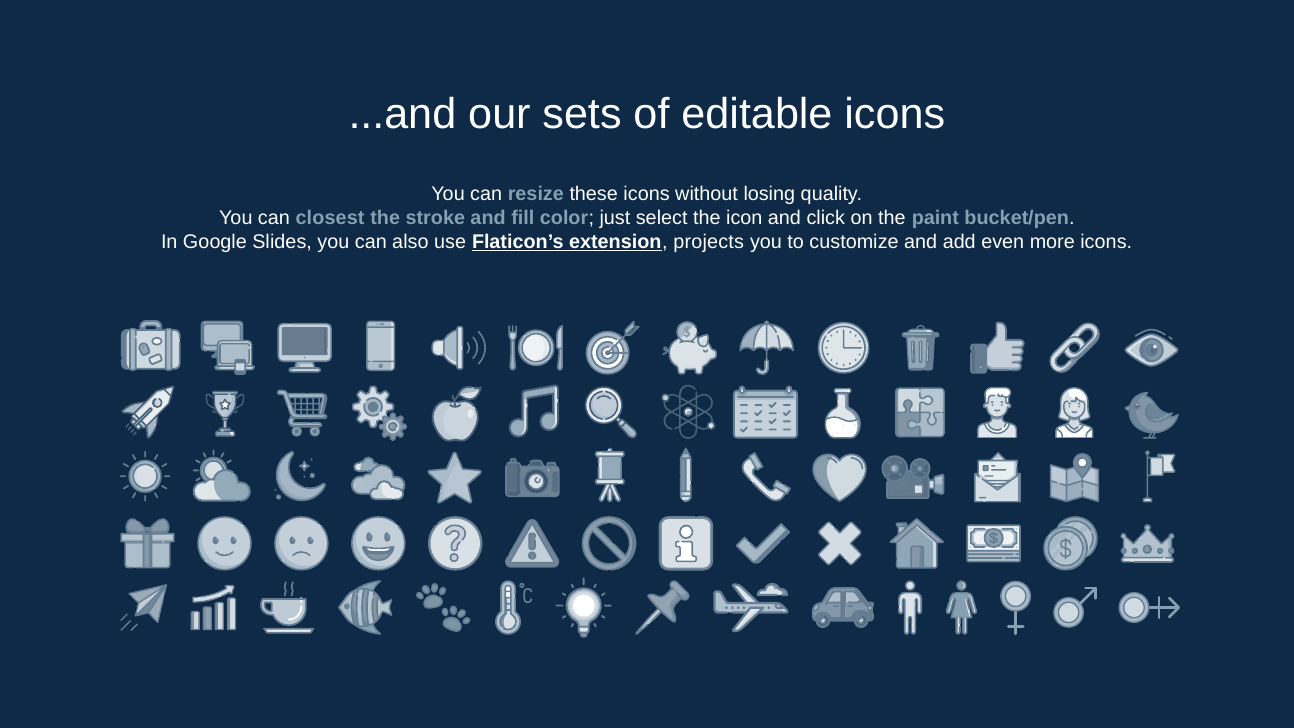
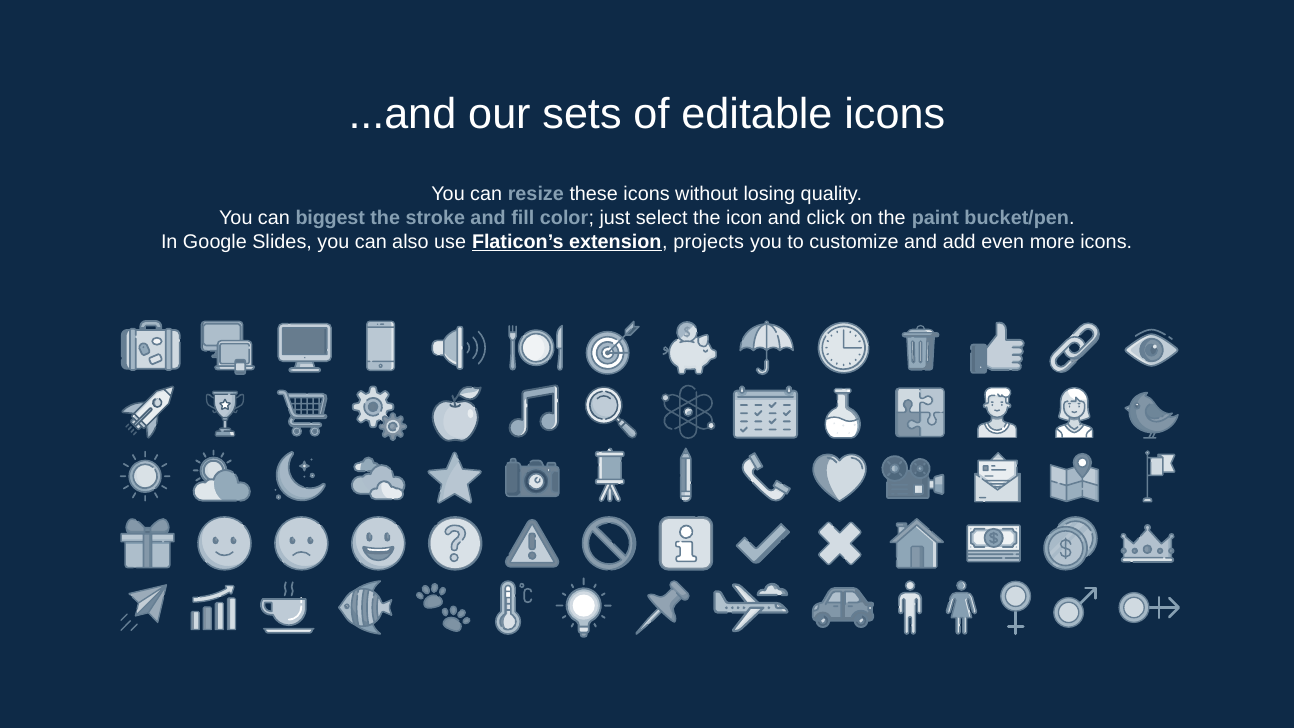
closest: closest -> biggest
